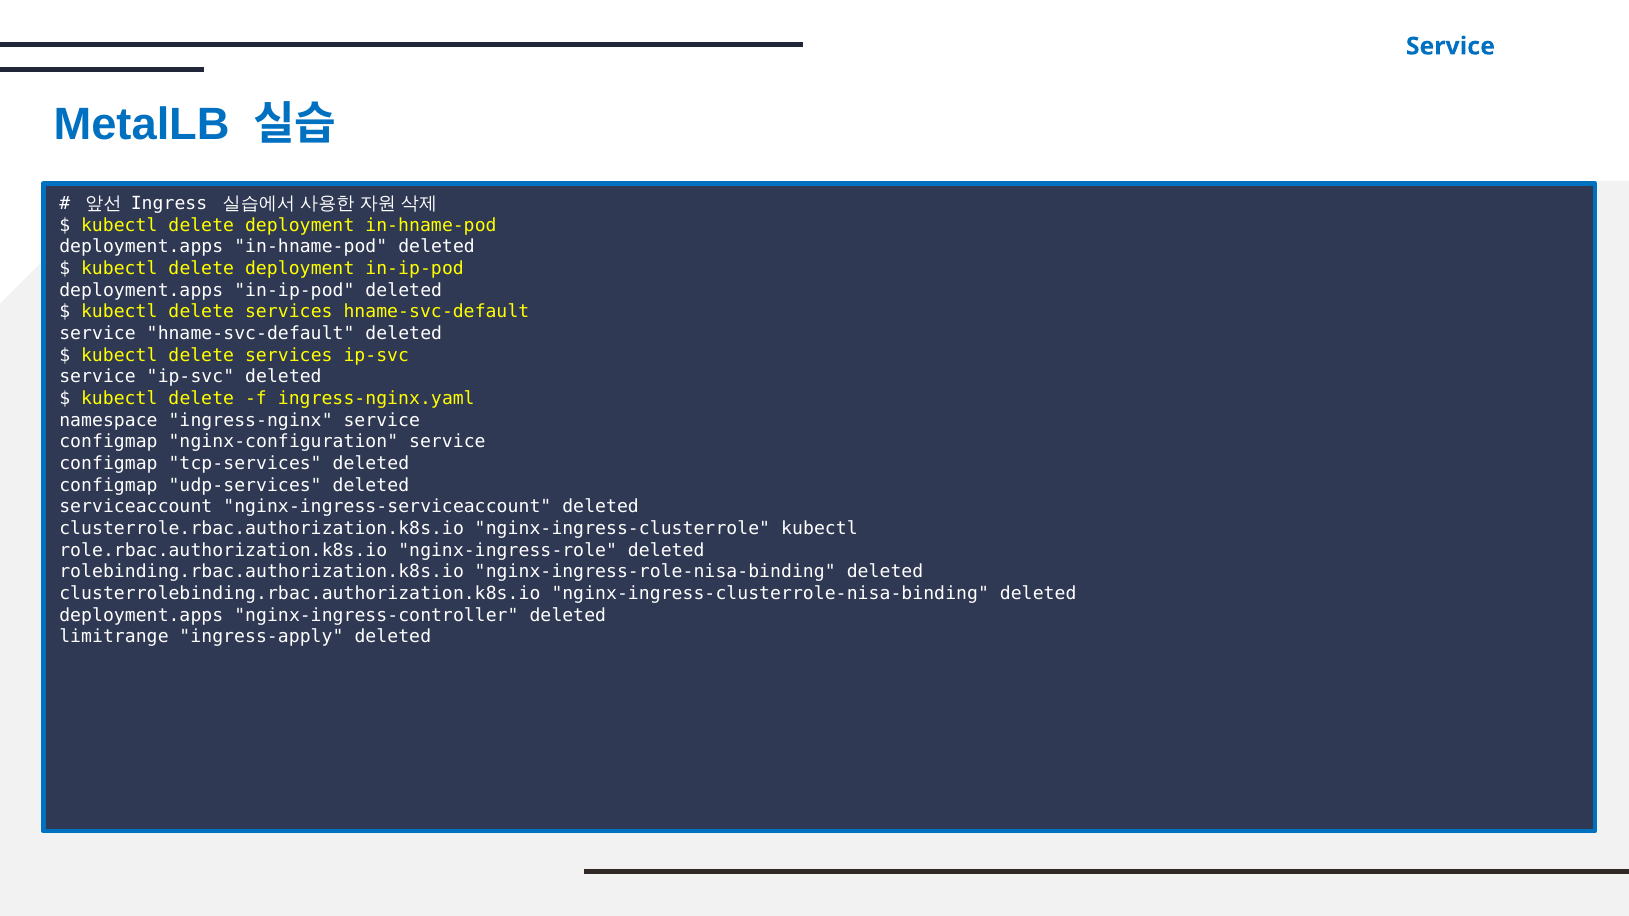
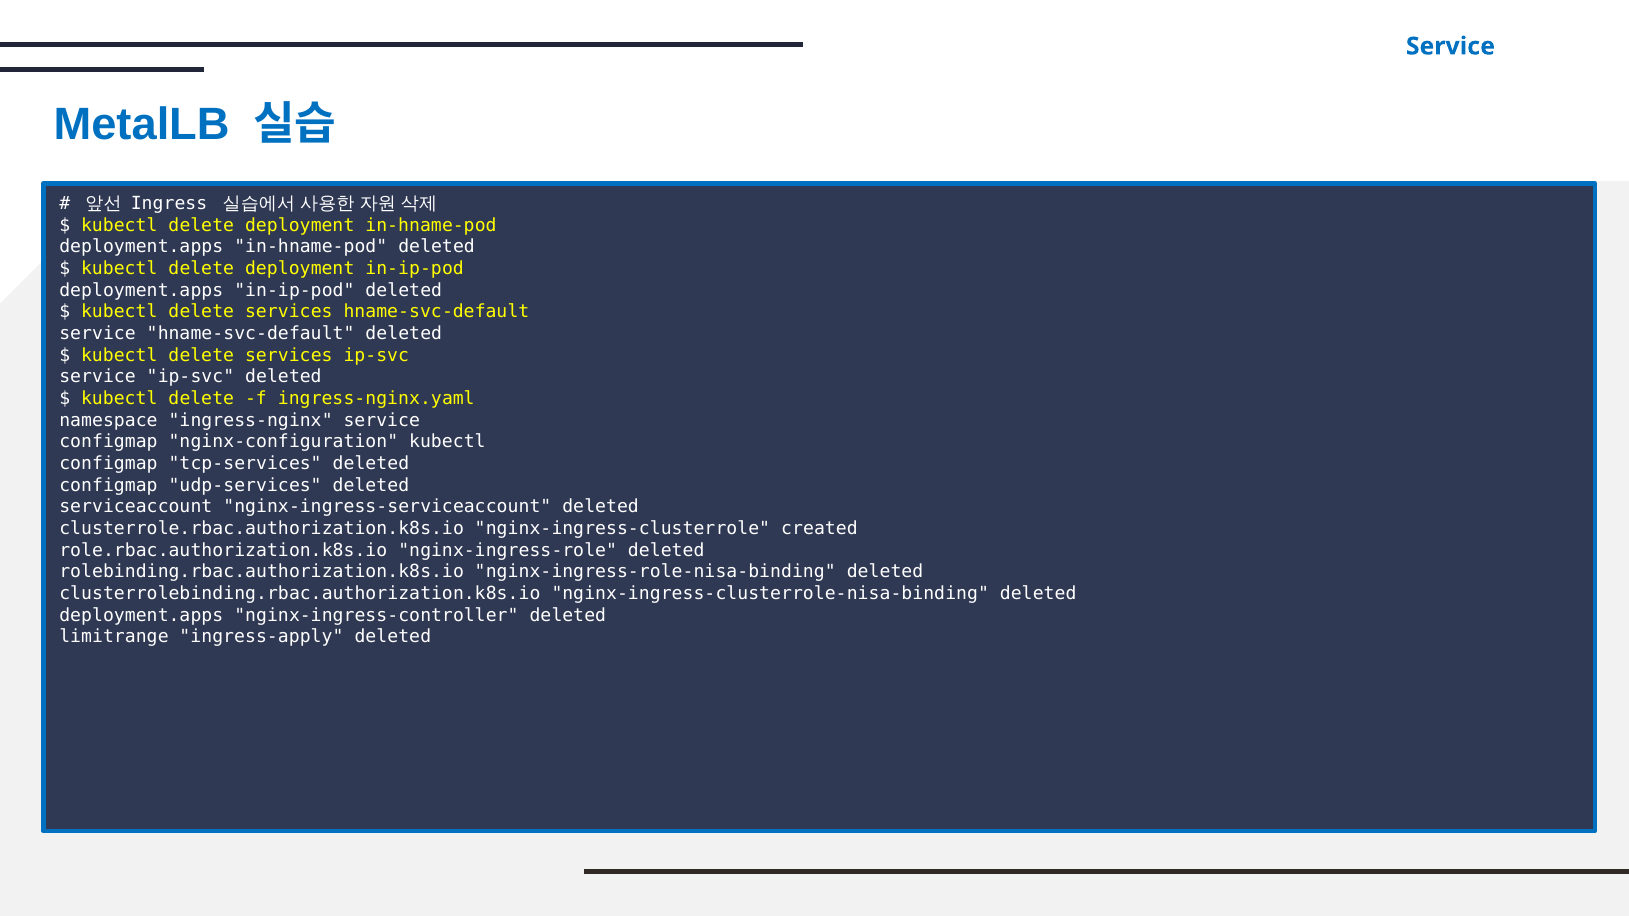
nginx-configuration service: service -> kubectl
nginx-ingress-clusterrole kubectl: kubectl -> created
